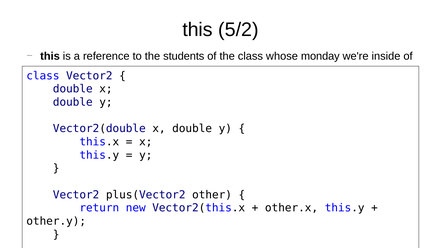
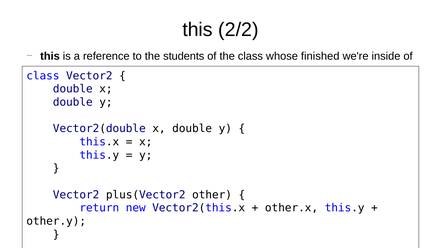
5/2: 5/2 -> 2/2
monday: monday -> finished
